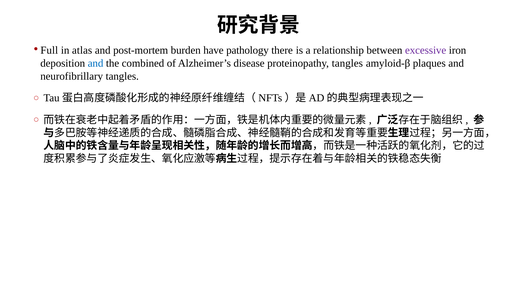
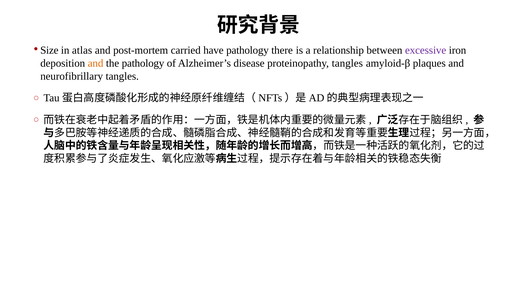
Full: Full -> Size
burden: burden -> carried
and at (96, 63) colour: blue -> orange
the combined: combined -> pathology
